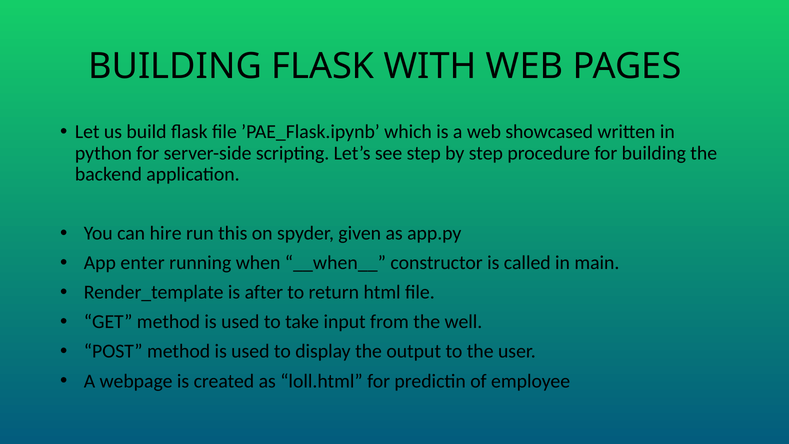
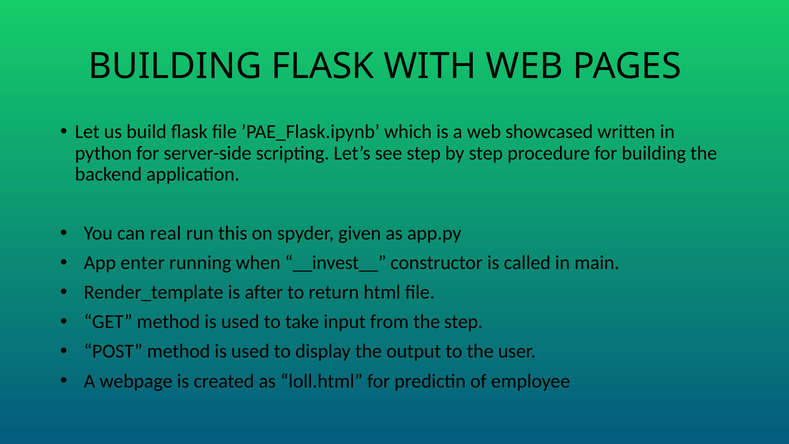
hire: hire -> real
__when__: __when__ -> __invest__
the well: well -> step
